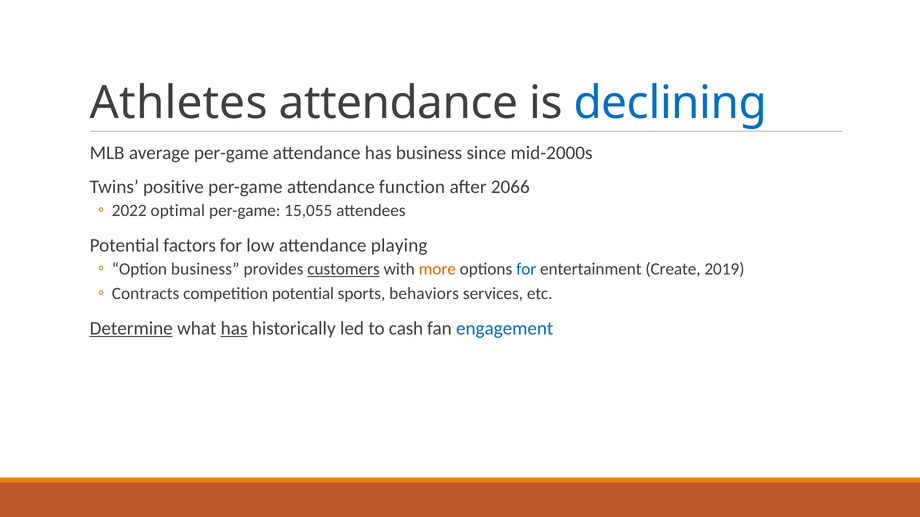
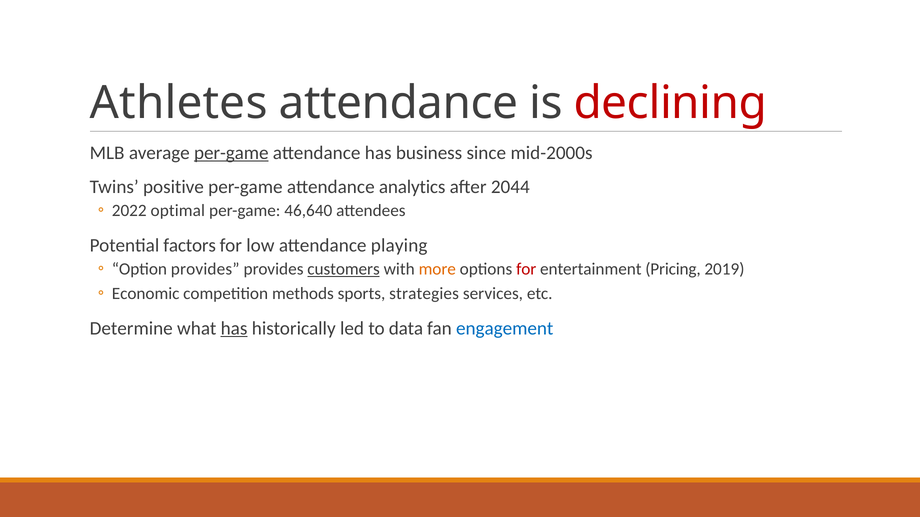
declining colour: blue -> red
per-game at (231, 153) underline: none -> present
function: function -> analytics
2066: 2066 -> 2044
15,055: 15,055 -> 46,640
Option business: business -> provides
for at (526, 269) colour: blue -> red
Create: Create -> Pricing
Contracts: Contracts -> Economic
competition potential: potential -> methods
behaviors: behaviors -> strategies
Determine underline: present -> none
cash: cash -> data
